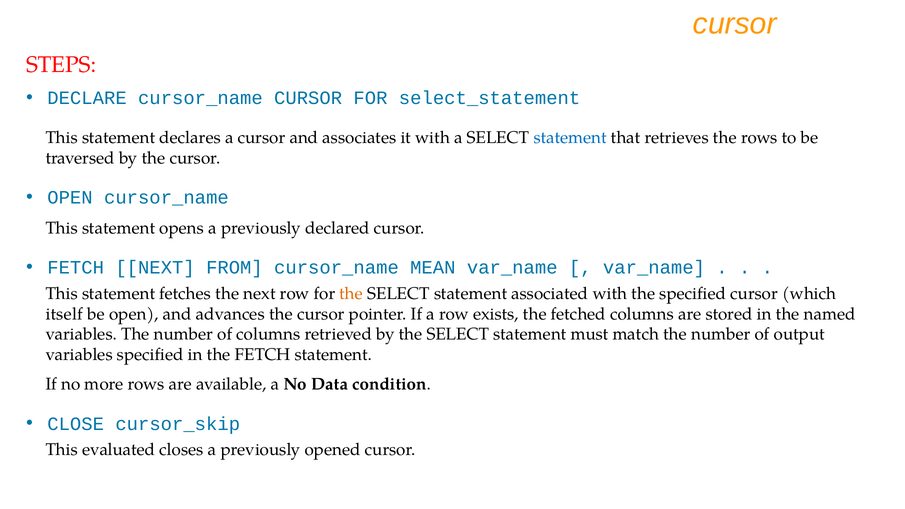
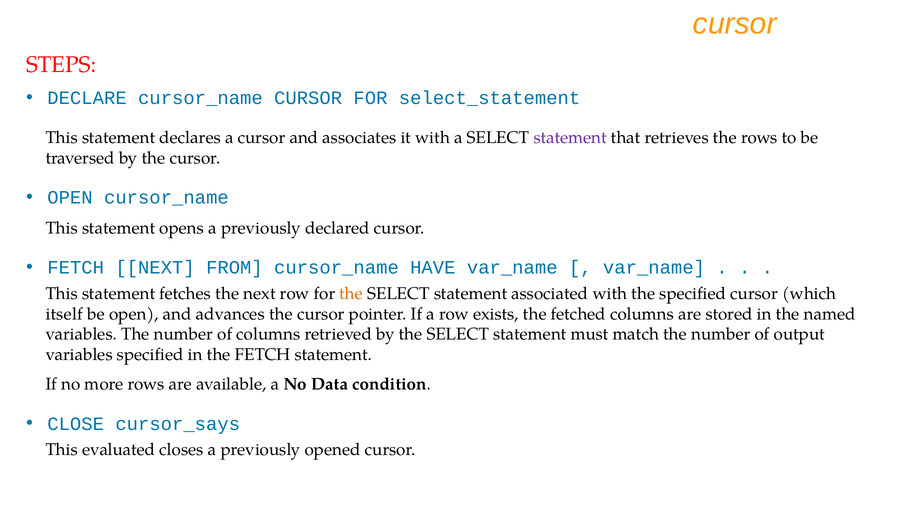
statement at (570, 138) colour: blue -> purple
MEAN: MEAN -> HAVE
cursor_skip: cursor_skip -> cursor_says
